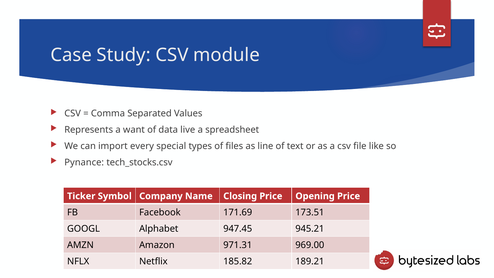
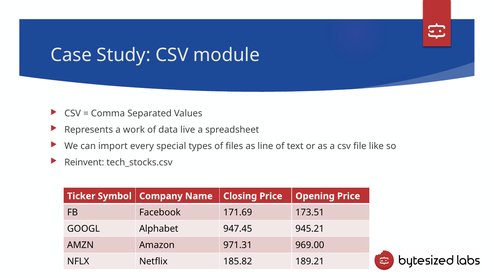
want: want -> work
Pynance: Pynance -> Reinvent
